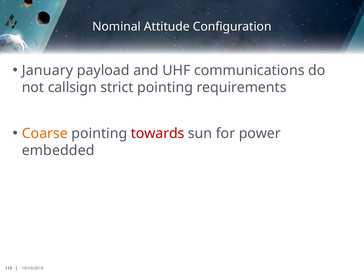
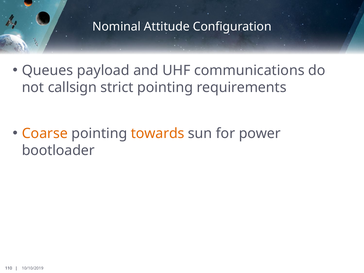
January: January -> Queues
towards colour: red -> orange
embedded: embedded -> bootloader
